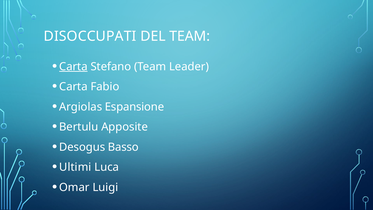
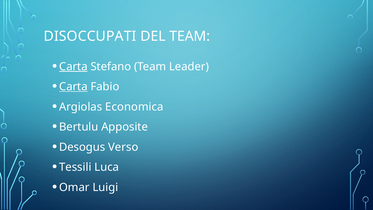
Carta at (73, 87) underline: none -> present
Espansione: Espansione -> Economica
Basso: Basso -> Verso
Ultimi: Ultimi -> Tessili
